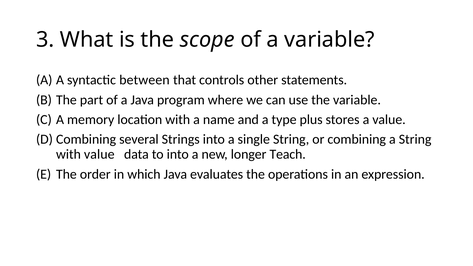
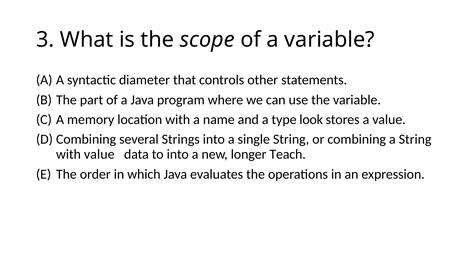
between: between -> diameter
plus: plus -> look
